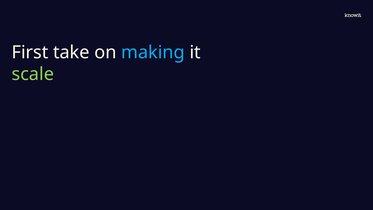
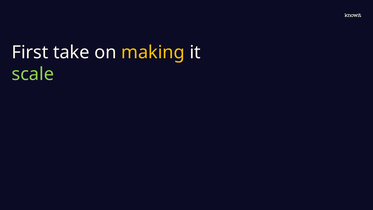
making colour: light blue -> yellow
